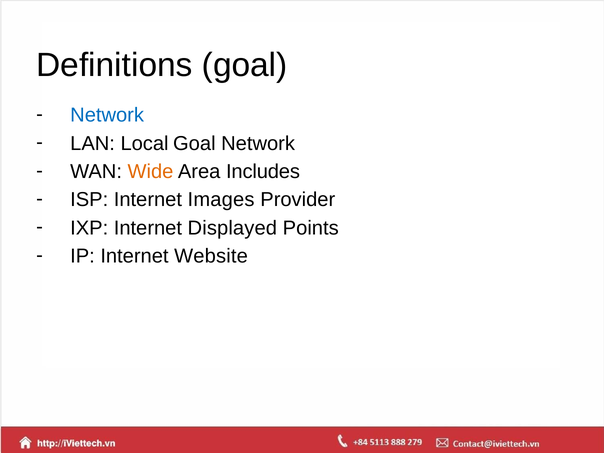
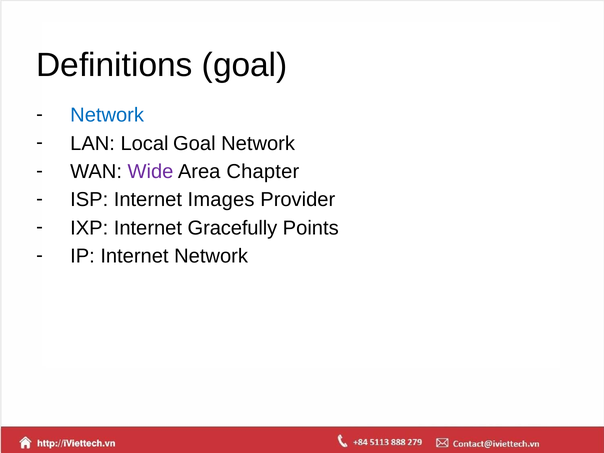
Wide colour: orange -> purple
Includes: Includes -> Chapter
Displayed: Displayed -> Gracefully
Internet Website: Website -> Network
